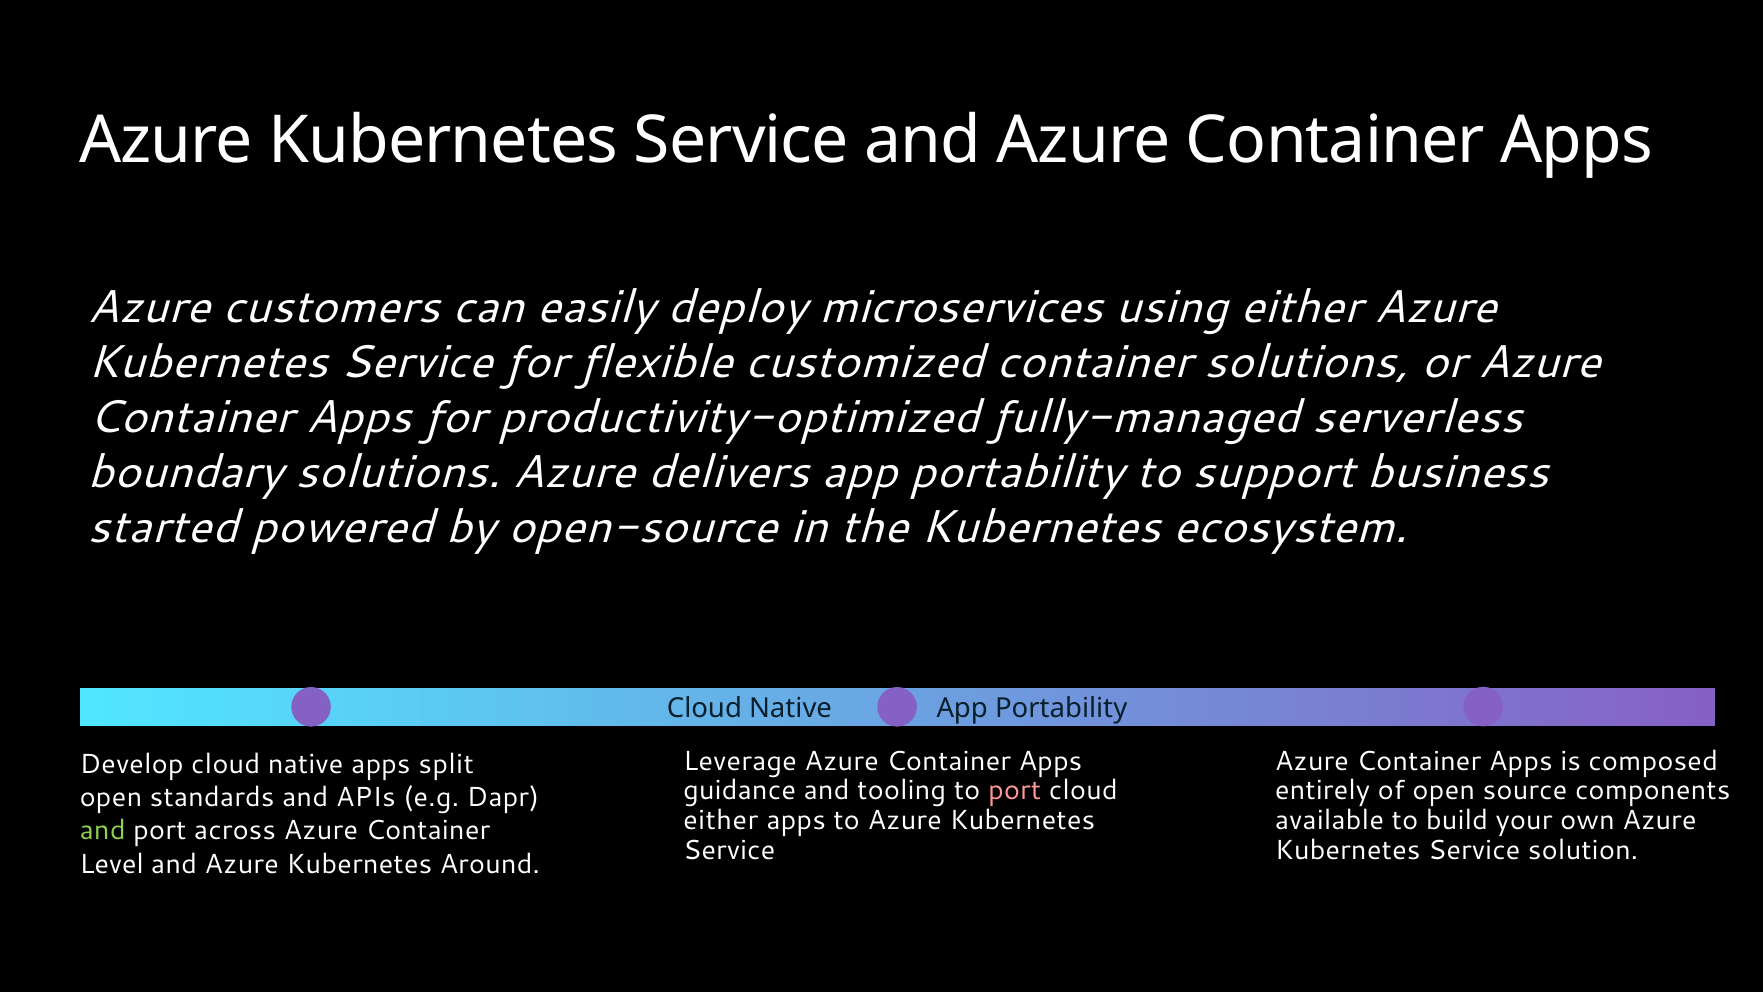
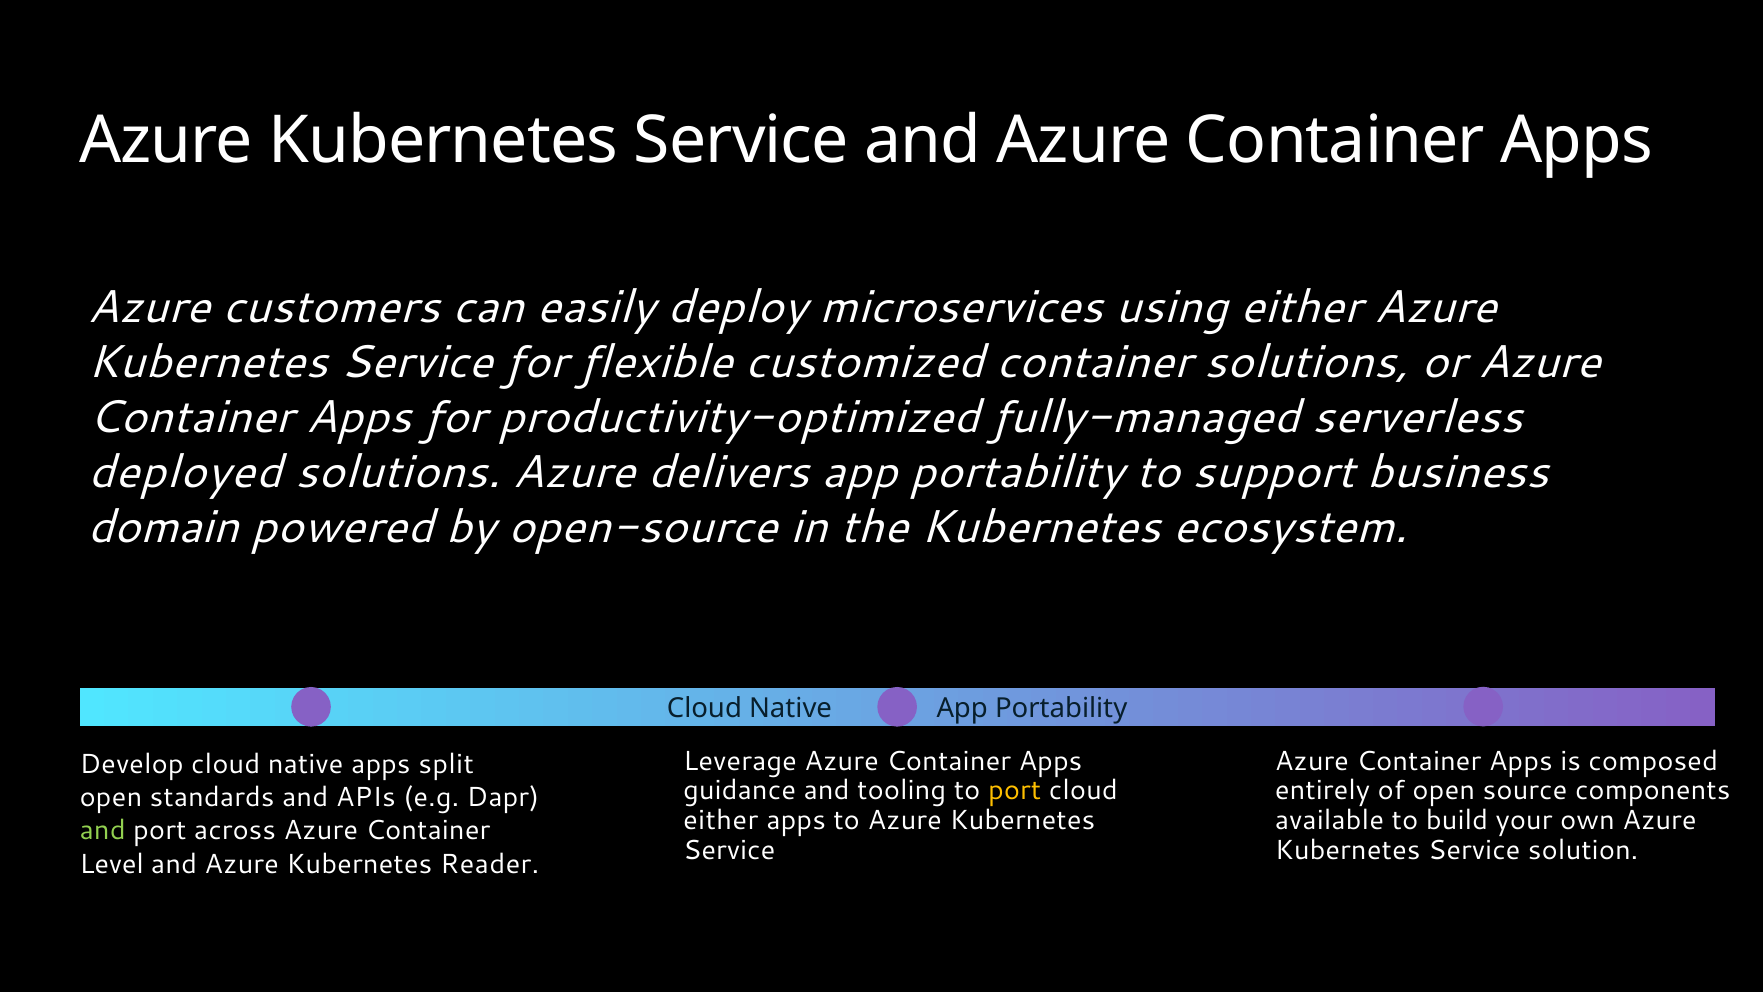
boundary: boundary -> deployed
started: started -> domain
port at (1015, 791) colour: pink -> yellow
Around: Around -> Reader
